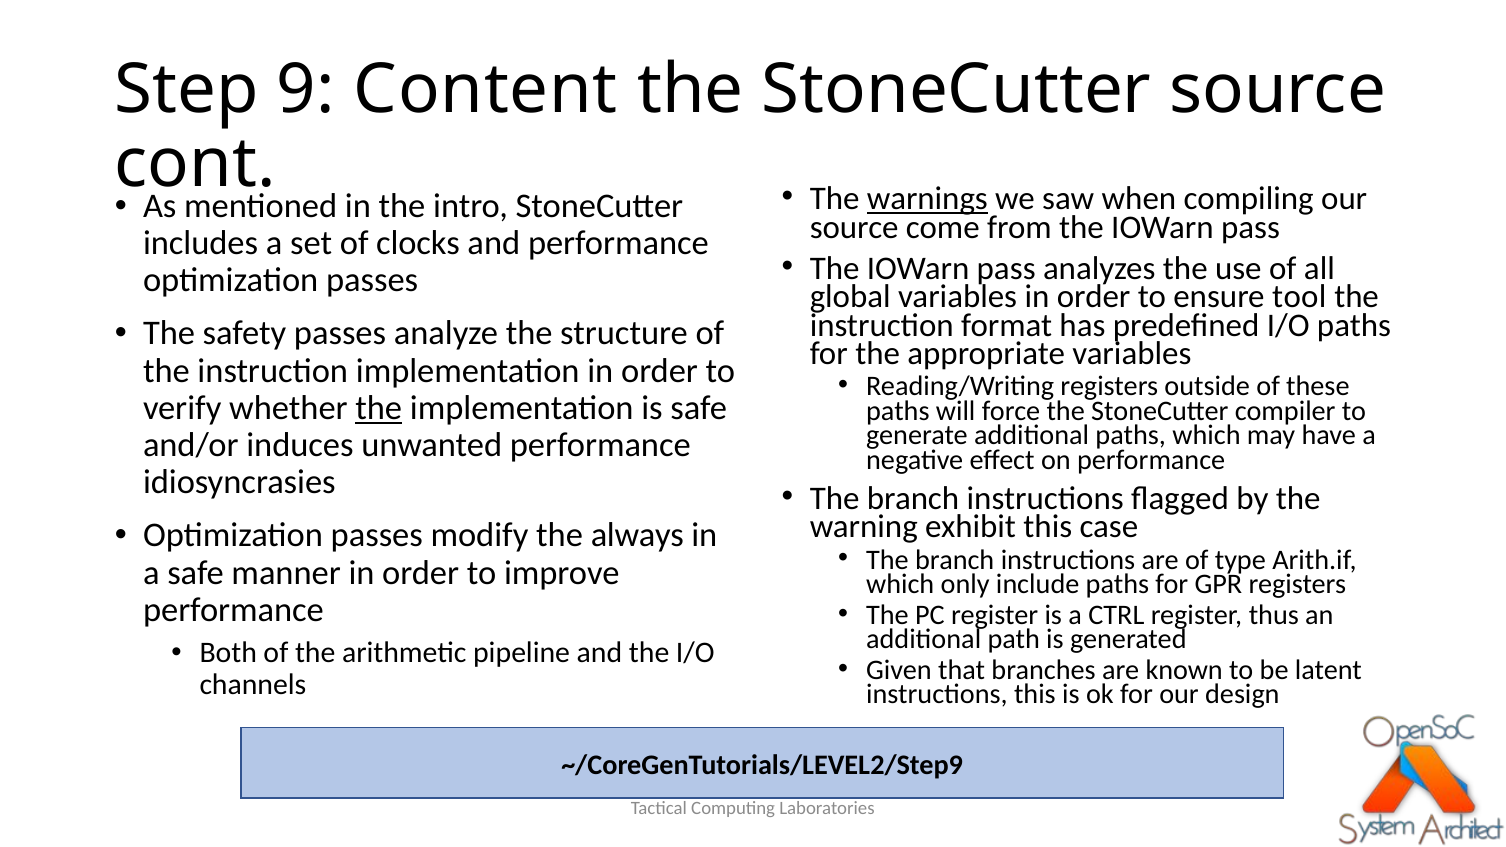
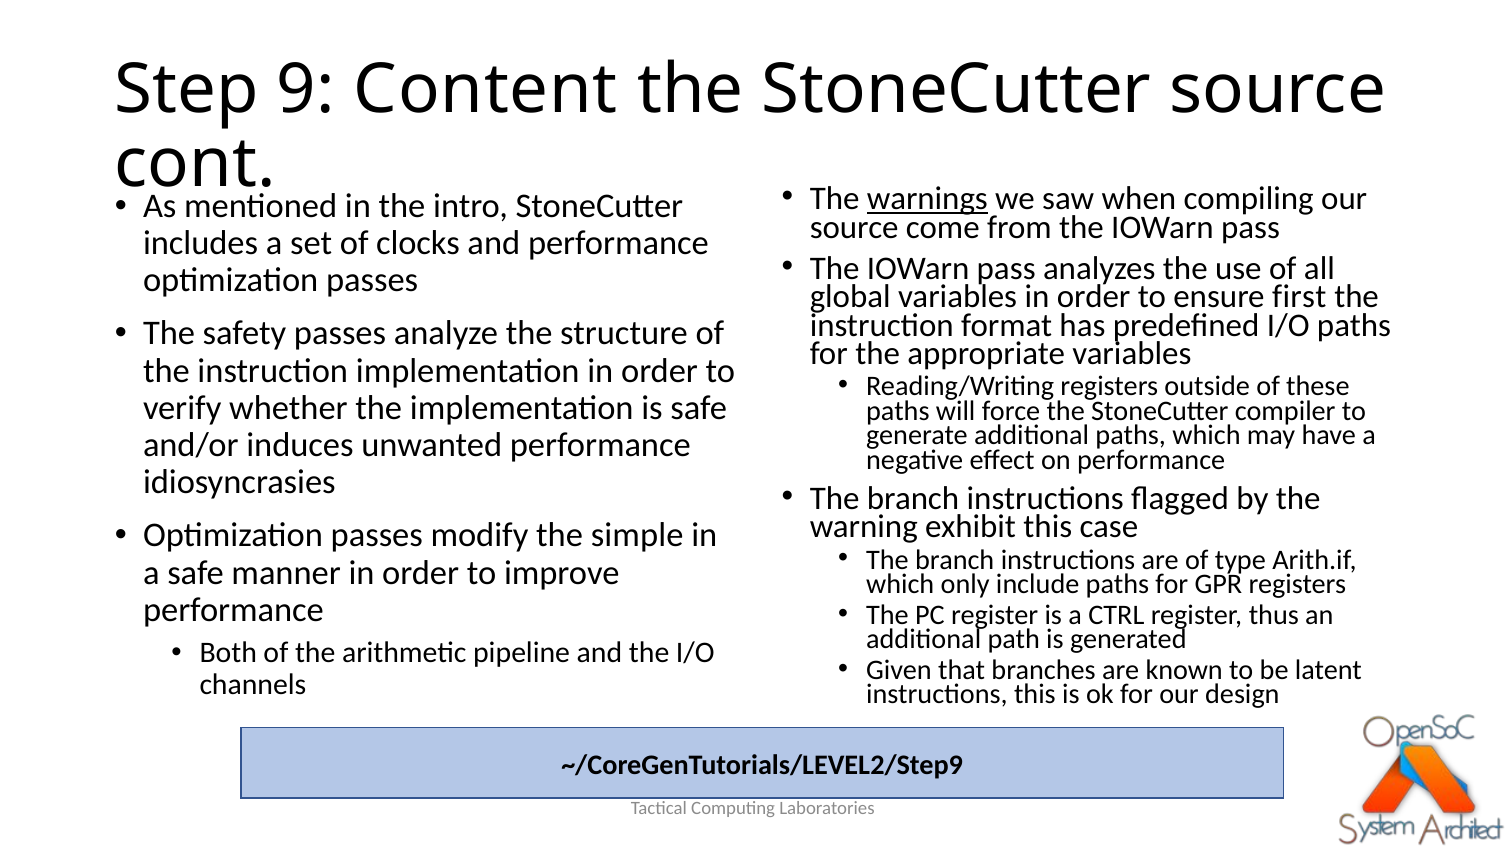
tool: tool -> first
the at (379, 408) underline: present -> none
always: always -> simple
